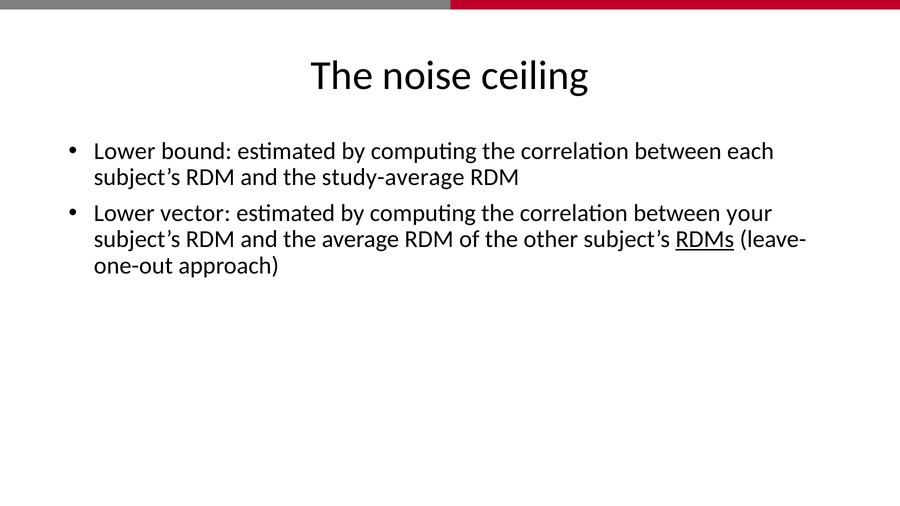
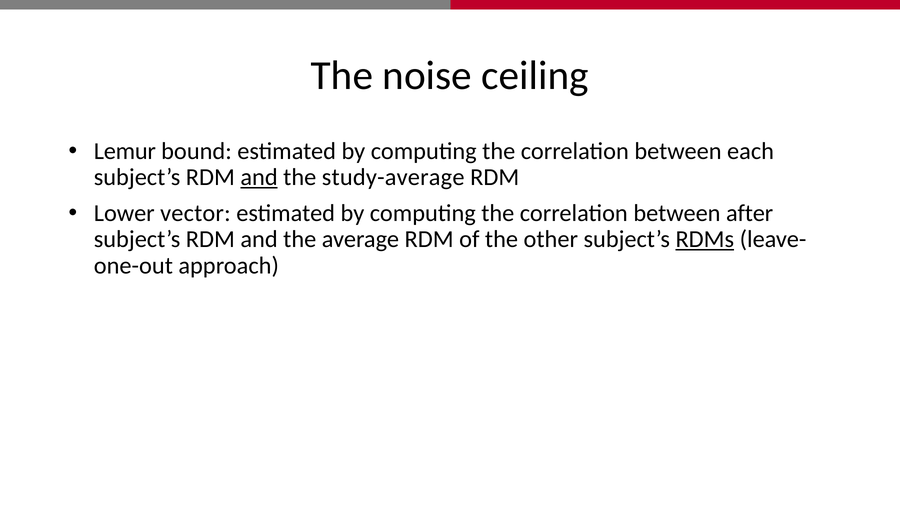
Lower at (125, 151): Lower -> Lemur
and at (259, 177) underline: none -> present
your: your -> after
